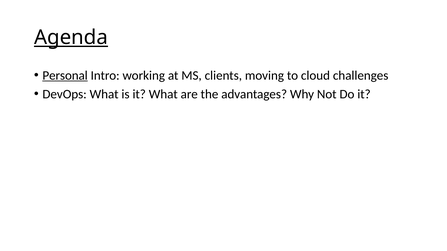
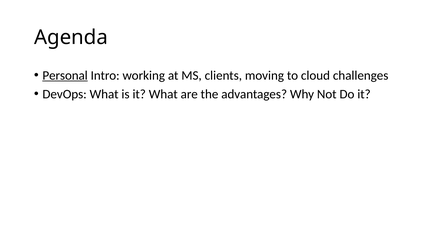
Agenda underline: present -> none
